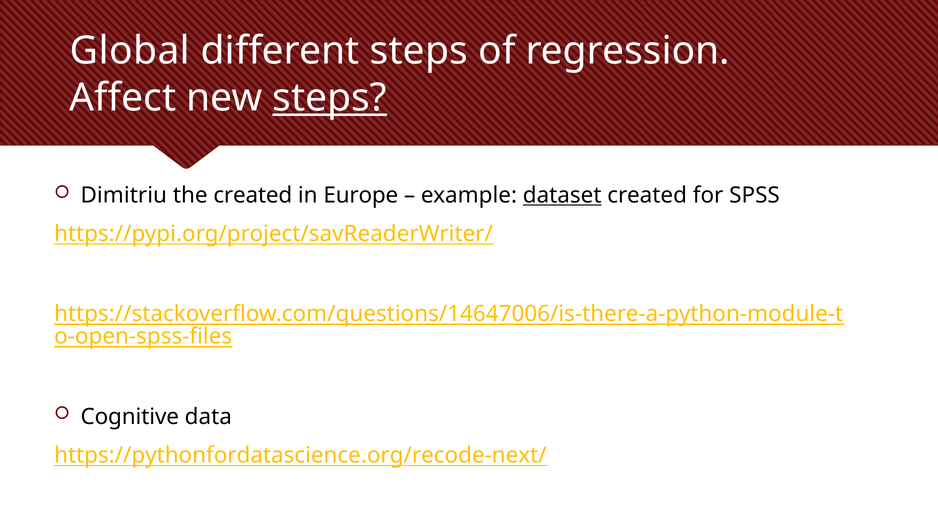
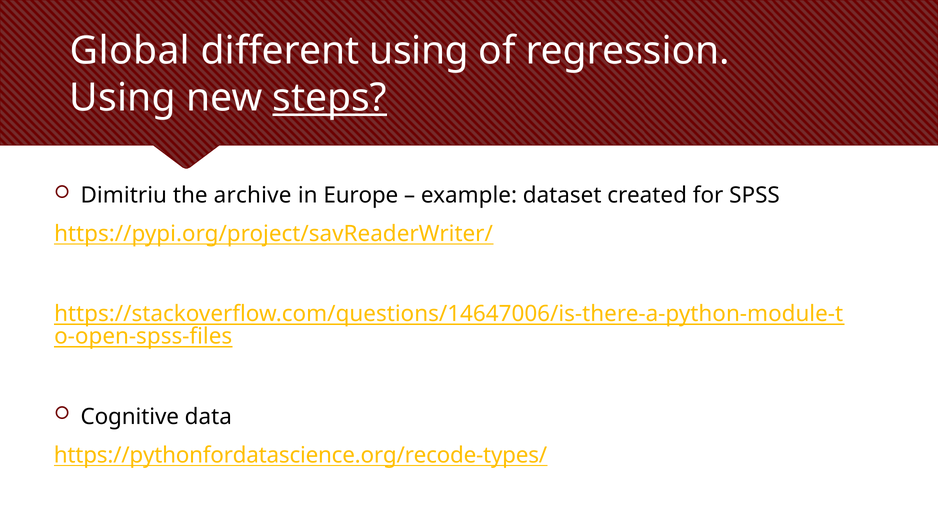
different steps: steps -> using
Affect at (123, 98): Affect -> Using
the created: created -> archive
dataset underline: present -> none
https://pythonfordatascience.org/recode-next/: https://pythonfordatascience.org/recode-next/ -> https://pythonfordatascience.org/recode-types/
